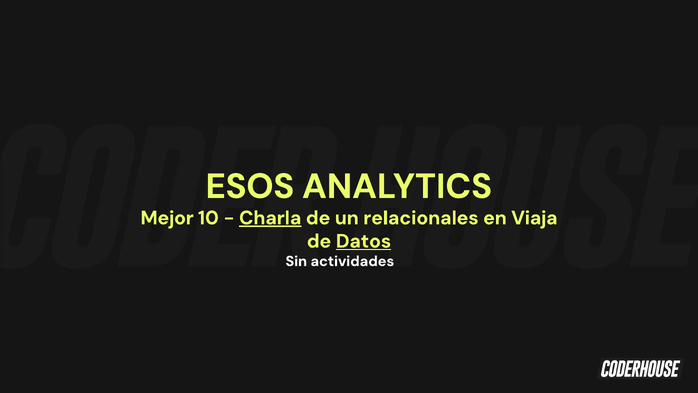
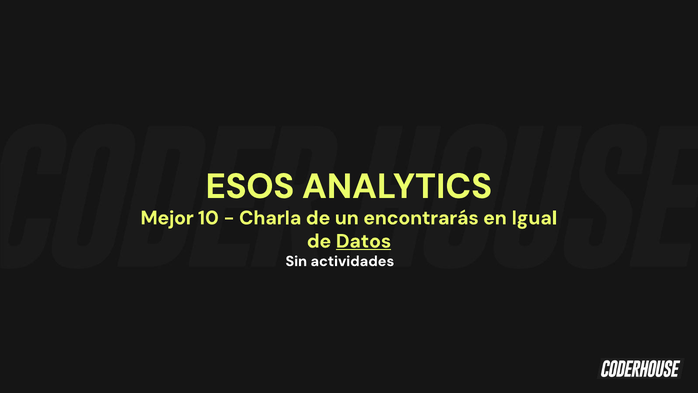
Charla underline: present -> none
relacionales: relacionales -> encontrarás
Viaja: Viaja -> Igual
